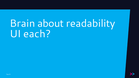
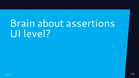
readability: readability -> assertions
each: each -> level
